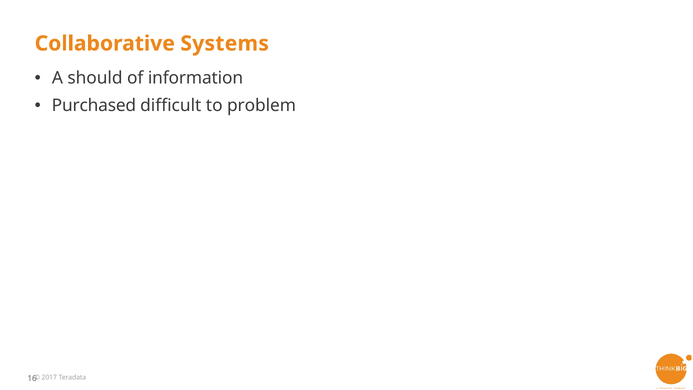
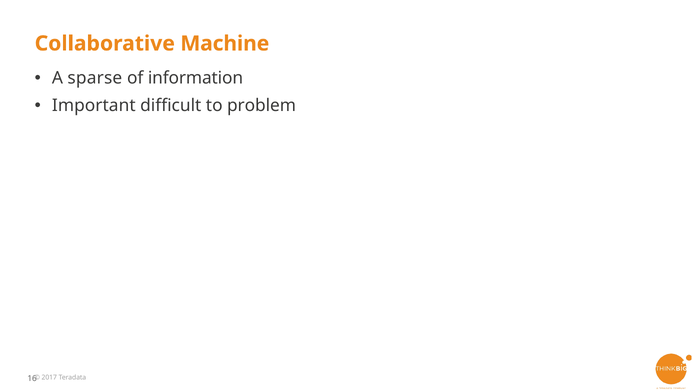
Systems: Systems -> Machine
should: should -> sparse
Purchased: Purchased -> Important
